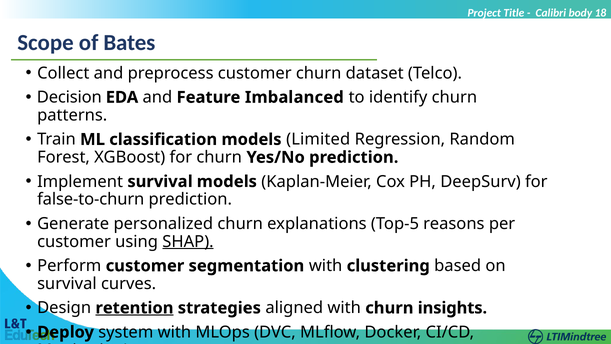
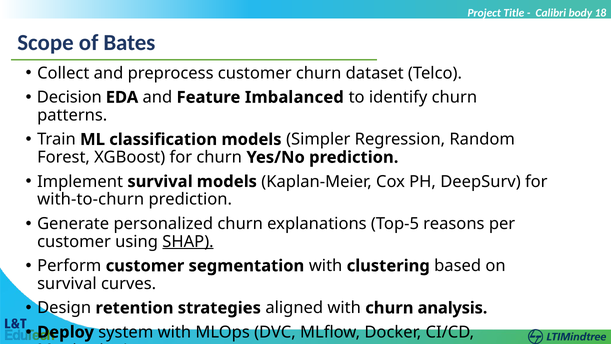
Limited: Limited -> Simpler
false-to-churn: false-to-churn -> with-to-churn
retention underline: present -> none
insights: insights -> analysis
